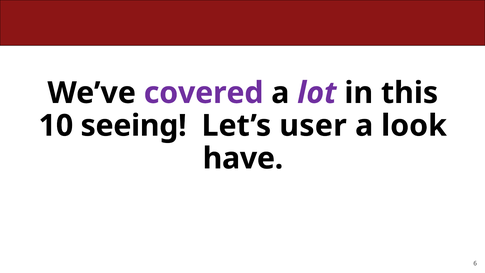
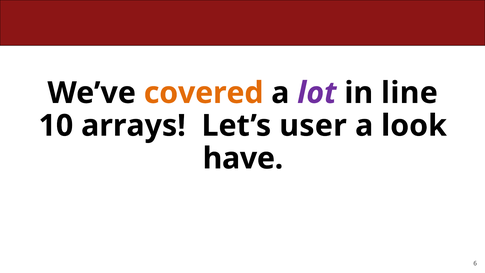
covered colour: purple -> orange
this: this -> line
seeing: seeing -> arrays
